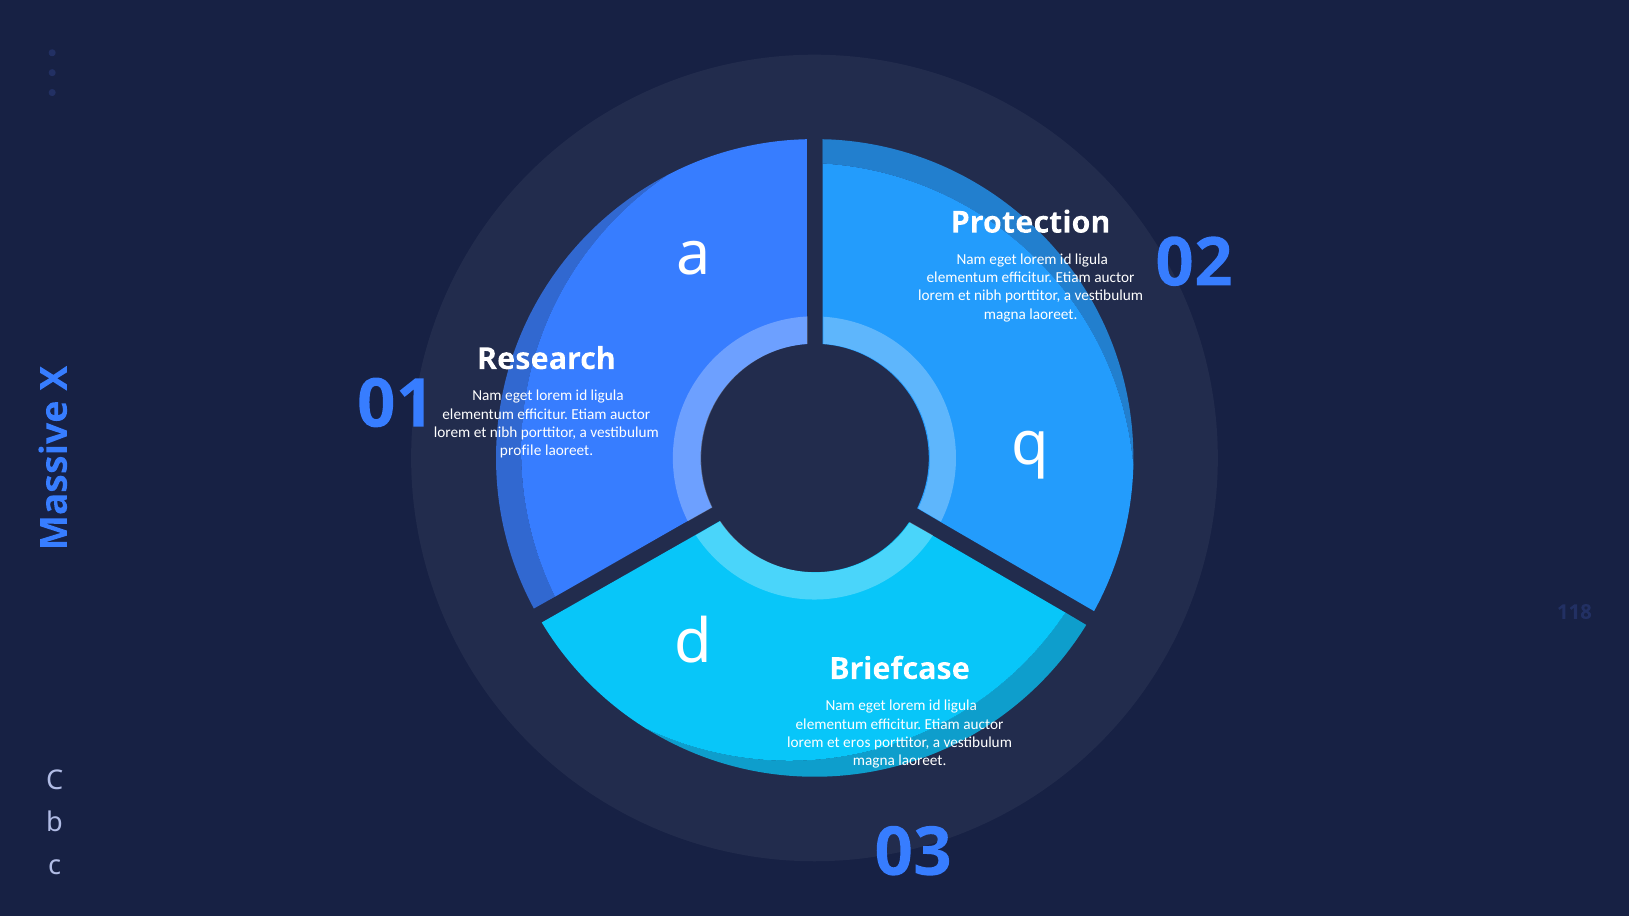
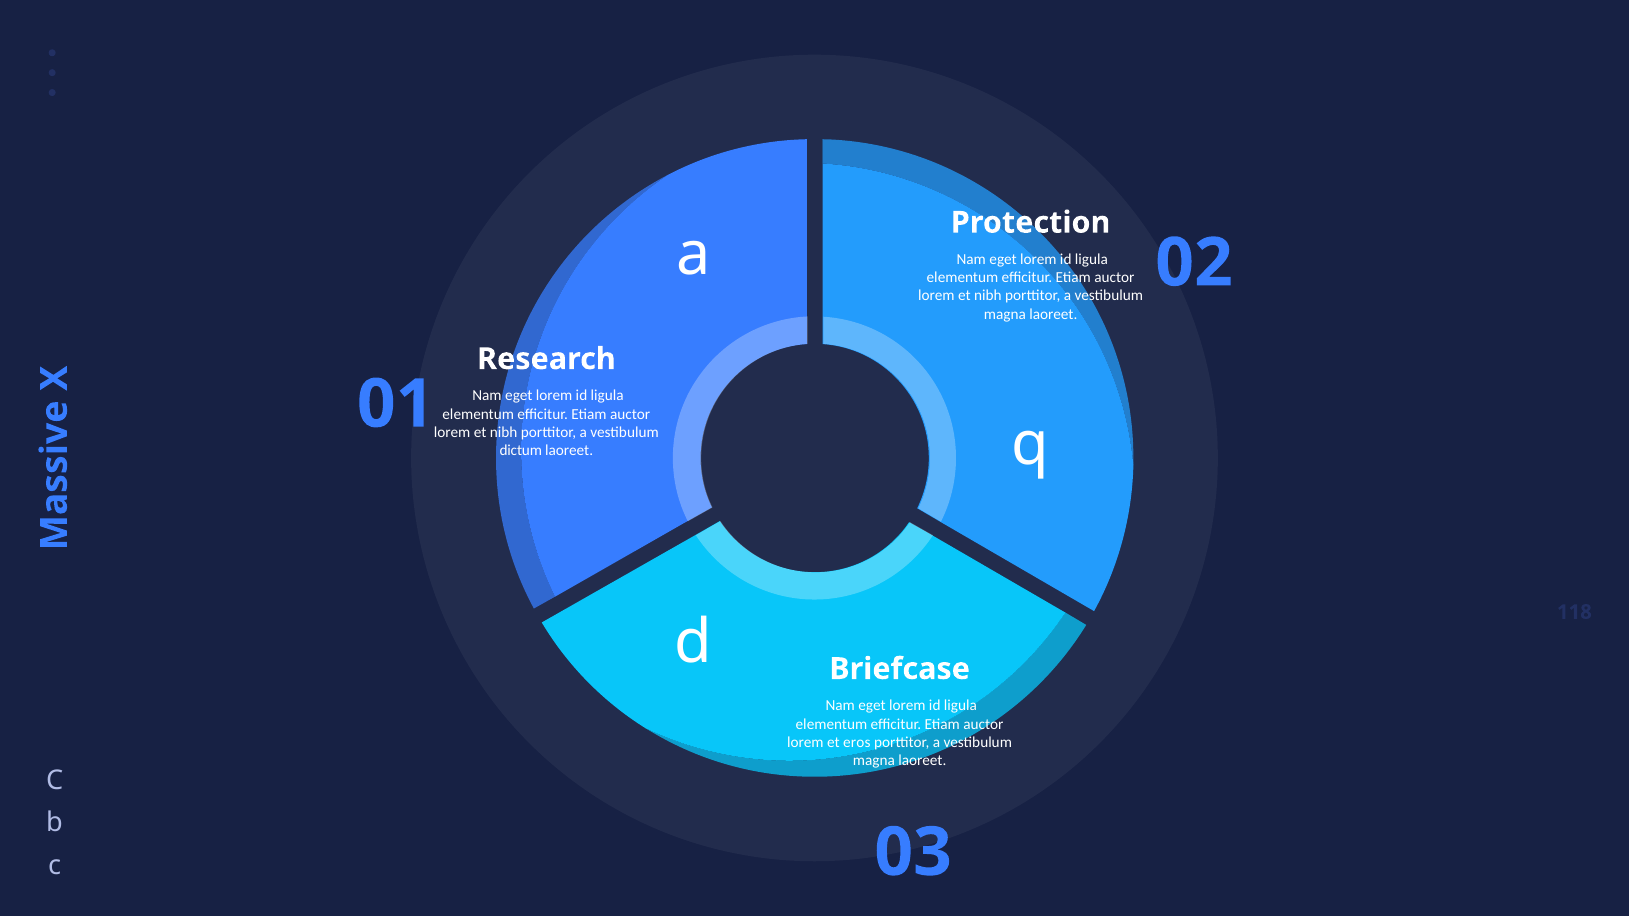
profile: profile -> dictum
